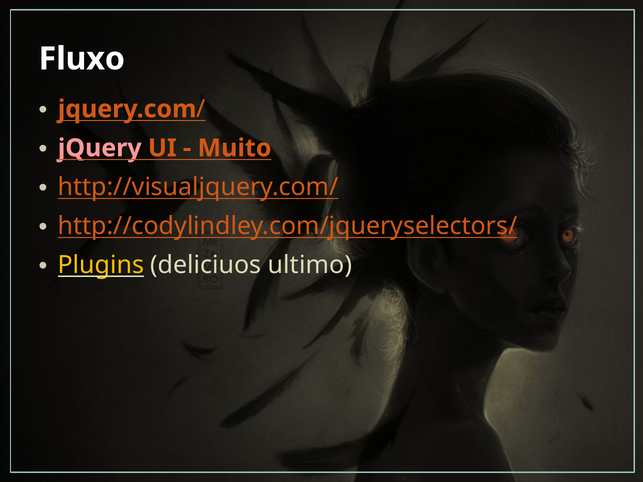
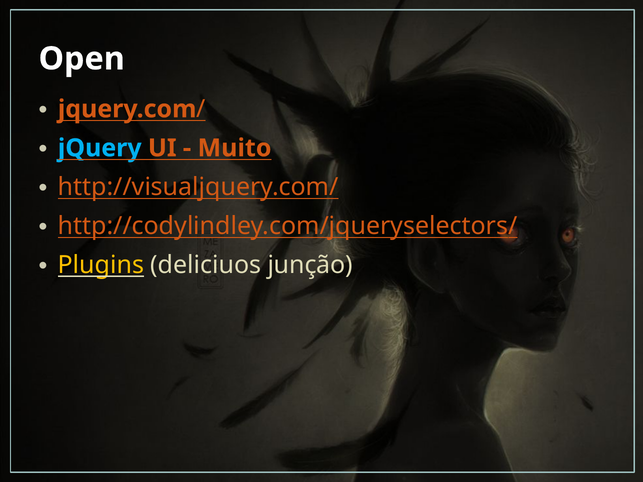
Fluxo: Fluxo -> Open
jQuery colour: pink -> light blue
ultimo: ultimo -> junção
